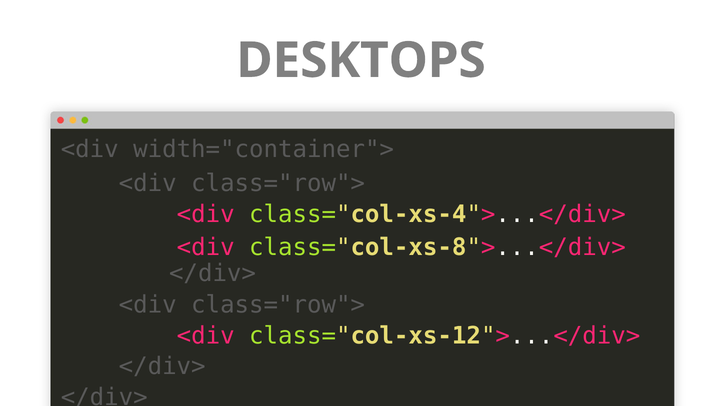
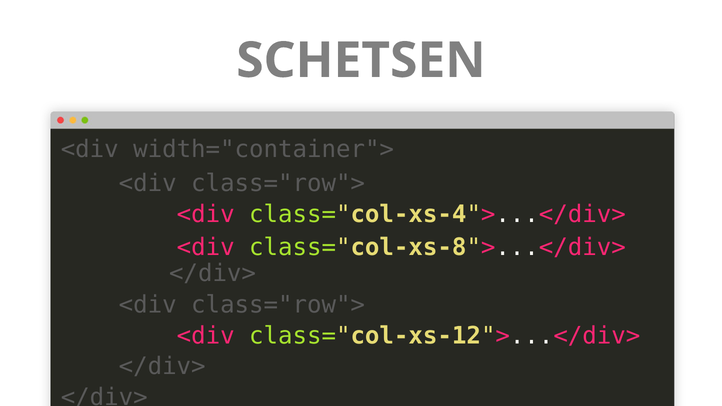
DESKTOPS: DESKTOPS -> SCHETSEN
